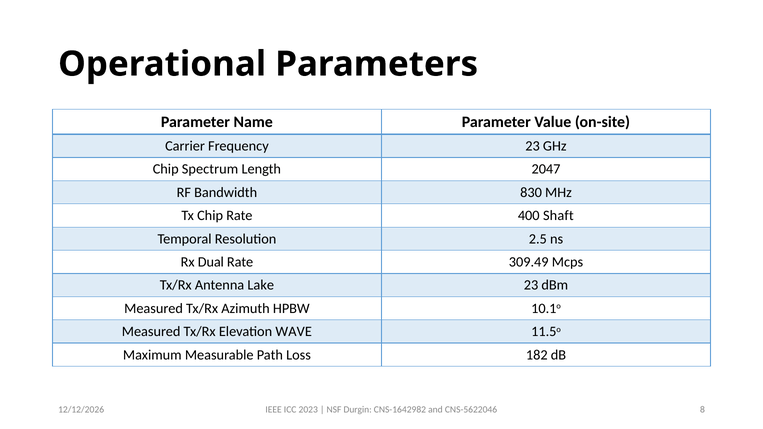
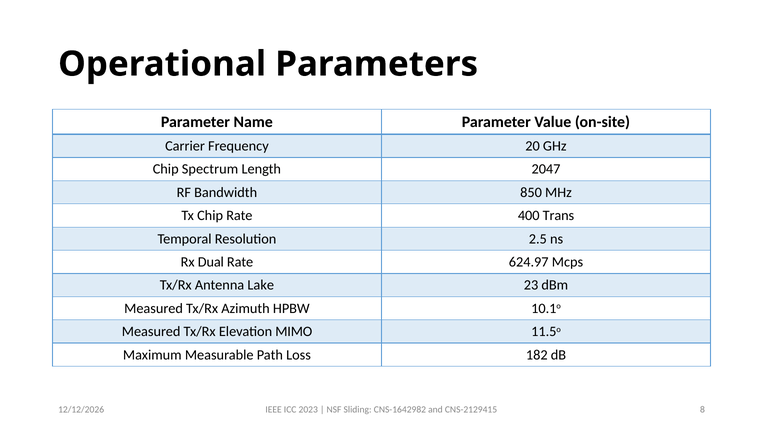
Frequency 23: 23 -> 20
830: 830 -> 850
Shaft: Shaft -> Trans
309.49: 309.49 -> 624.97
WAVE: WAVE -> MIMO
Durgin: Durgin -> Sliding
CNS-5622046: CNS-5622046 -> CNS-2129415
